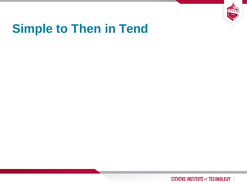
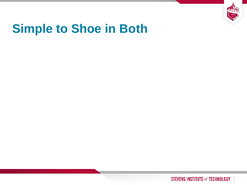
Then: Then -> Shoe
Tend: Tend -> Both
